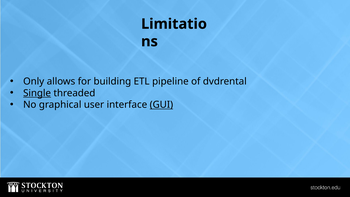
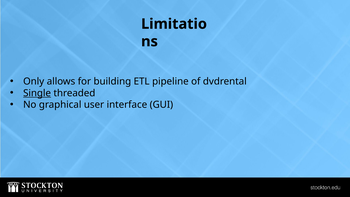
GUI underline: present -> none
